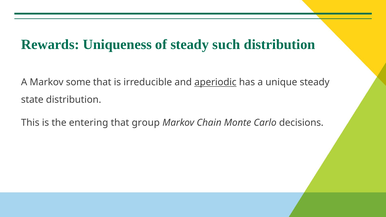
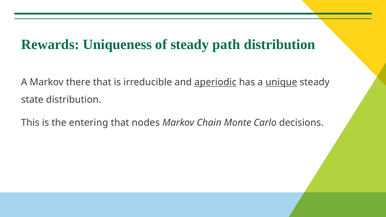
such: such -> path
some: some -> there
unique underline: none -> present
group: group -> nodes
